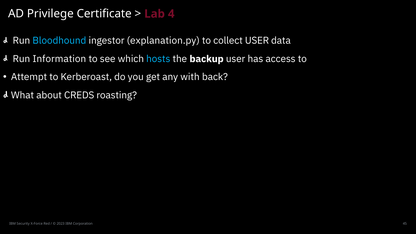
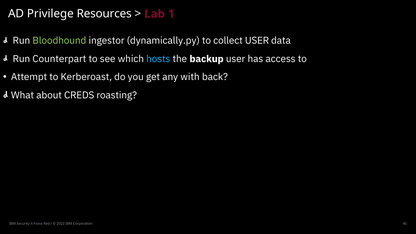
Certificate: Certificate -> Resources
4: 4 -> 1
Bloodhound colour: light blue -> light green
explanation.py: explanation.py -> dynamically.py
Information: Information -> Counterpart
